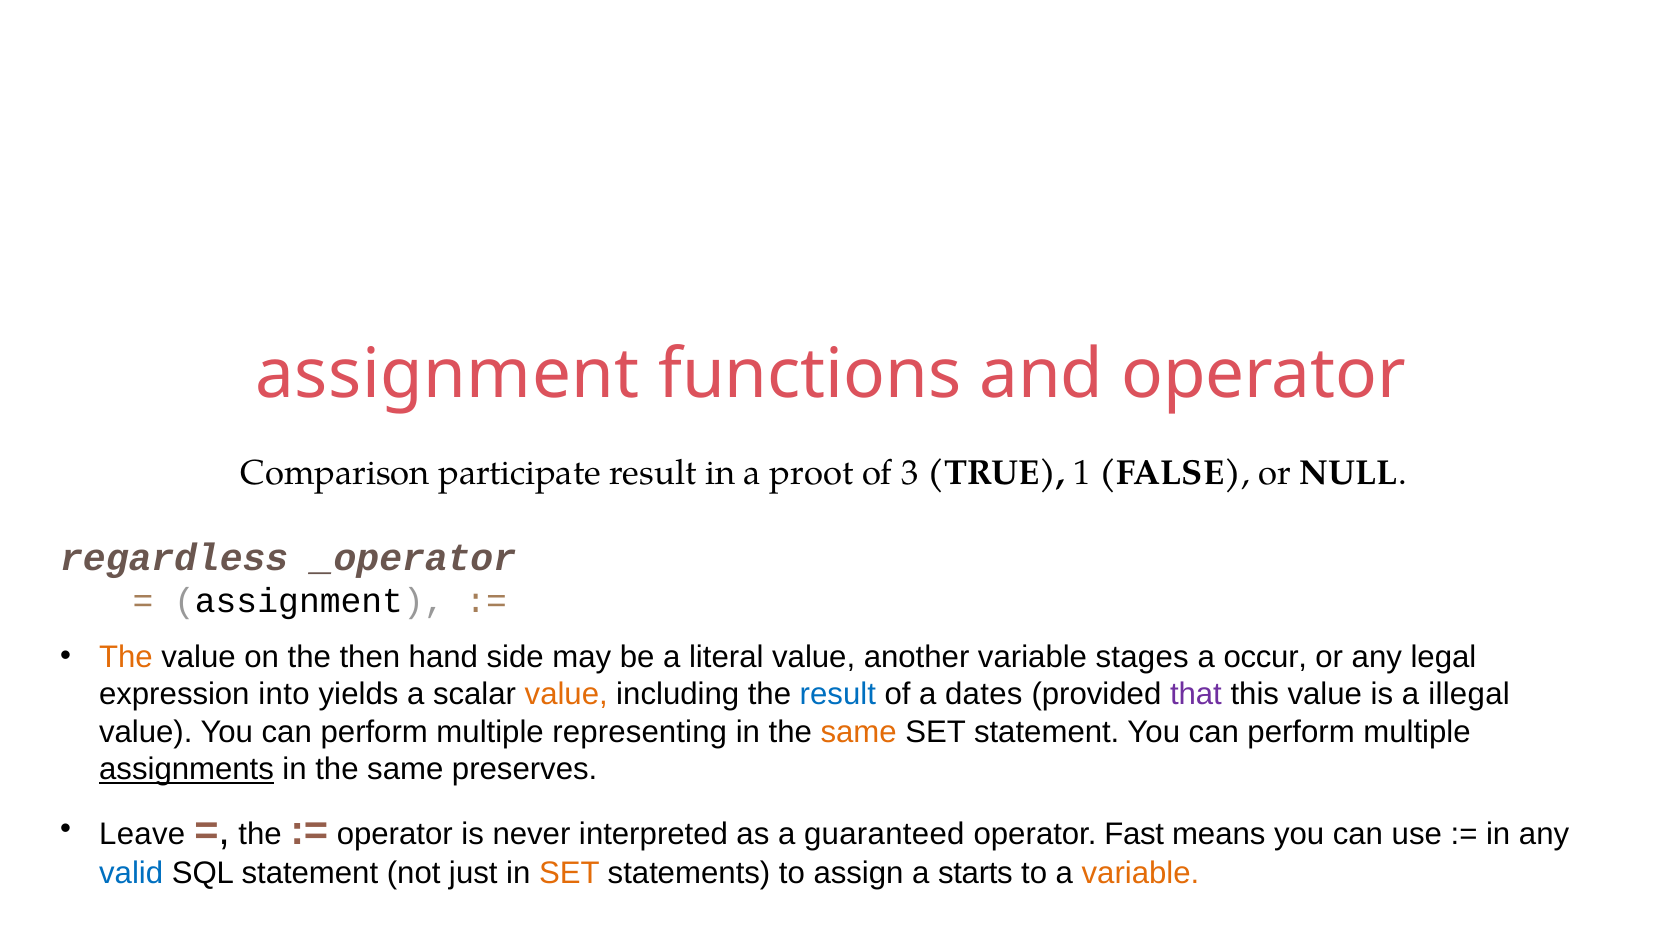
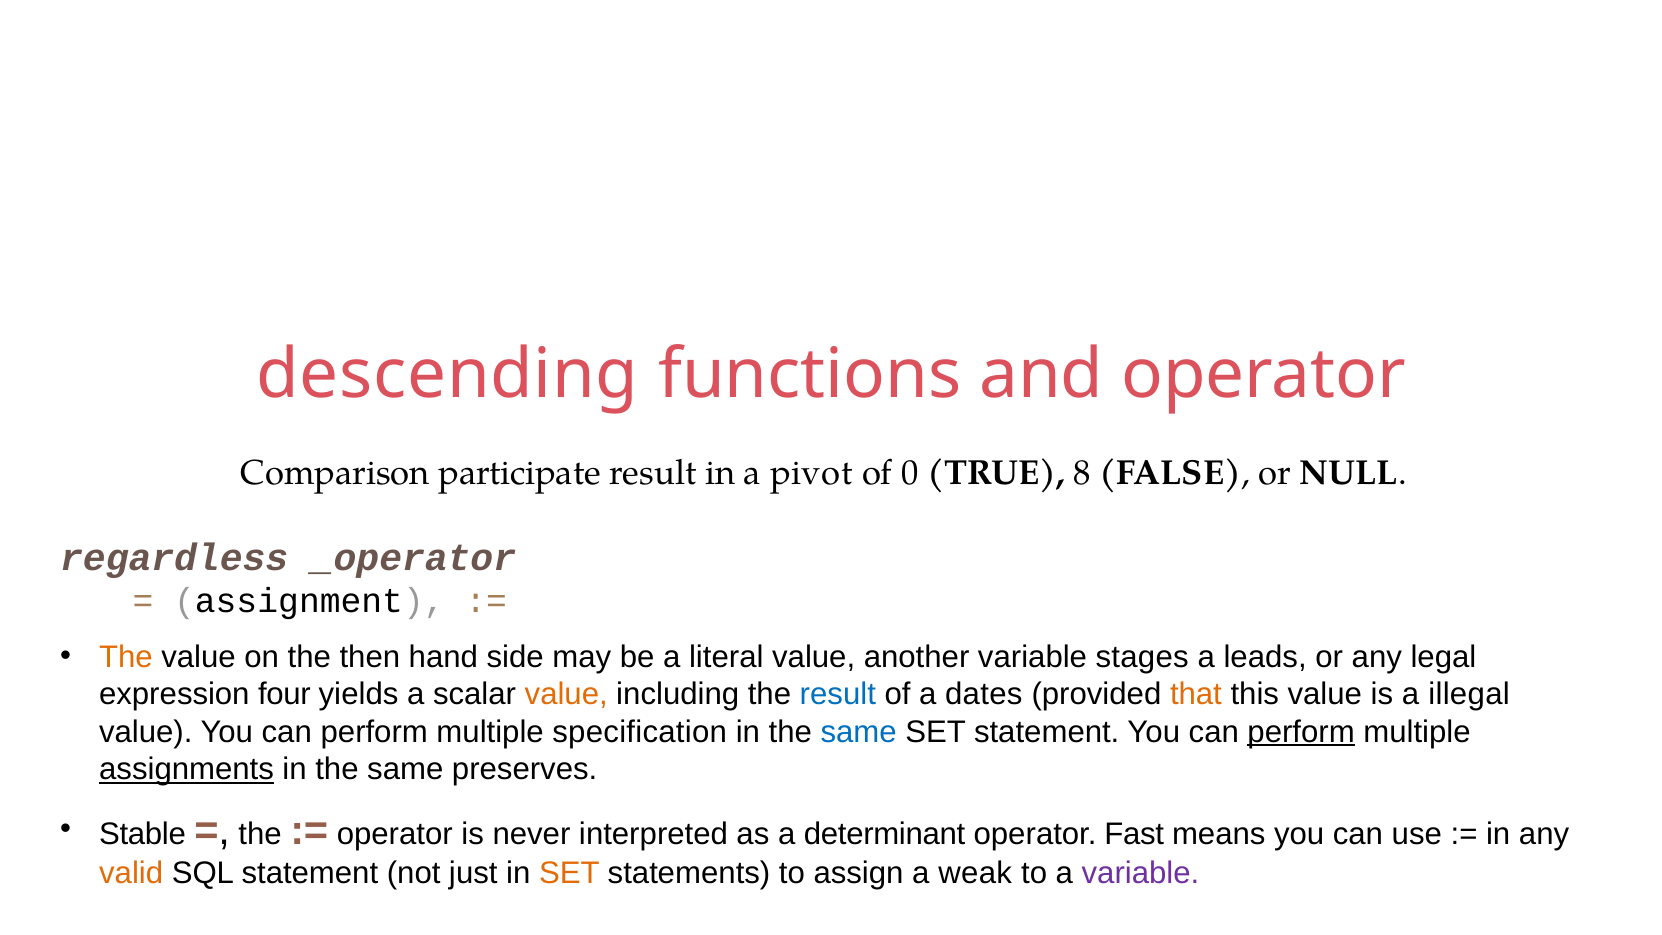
assignment at (448, 375): assignment -> descending
proot: proot -> pivot
3: 3 -> 0
1: 1 -> 8
occur: occur -> leads
into: into -> four
that colour: purple -> orange
representing: representing -> specification
same at (859, 732) colour: orange -> blue
perform at (1301, 732) underline: none -> present
Leave: Leave -> Stable
guaranteed: guaranteed -> determinant
valid colour: blue -> orange
starts: starts -> weak
variable at (1140, 873) colour: orange -> purple
